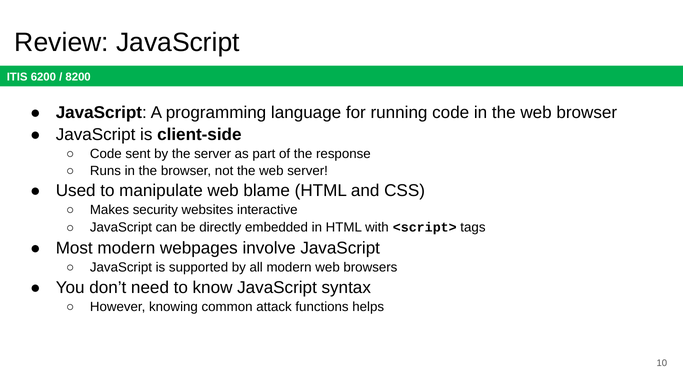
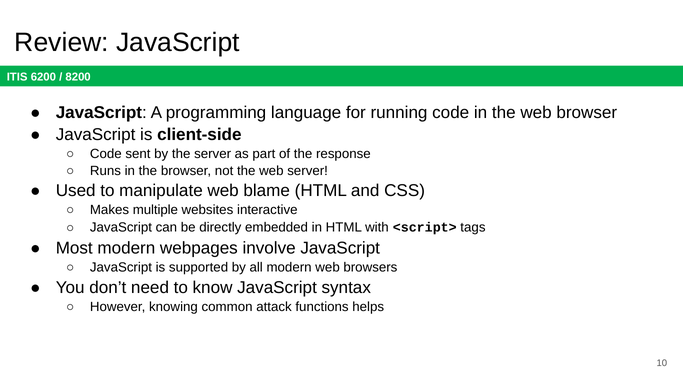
security: security -> multiple
